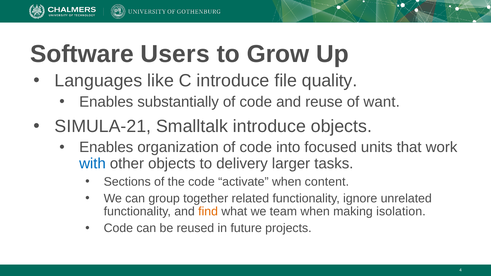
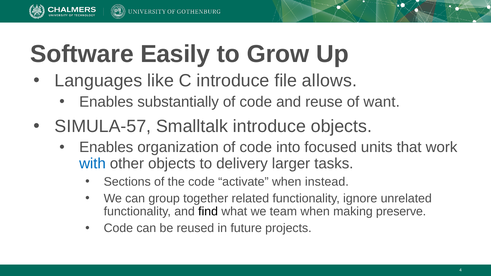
Users: Users -> Easily
quality: quality -> allows
SIMULA-21: SIMULA-21 -> SIMULA-57
content: content -> instead
find colour: orange -> black
isolation: isolation -> preserve
